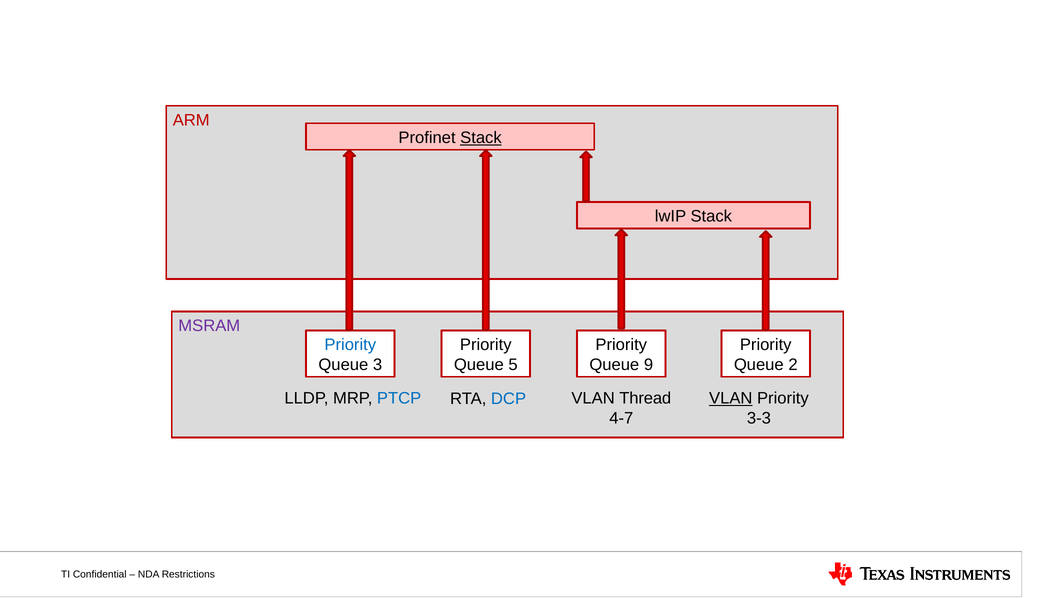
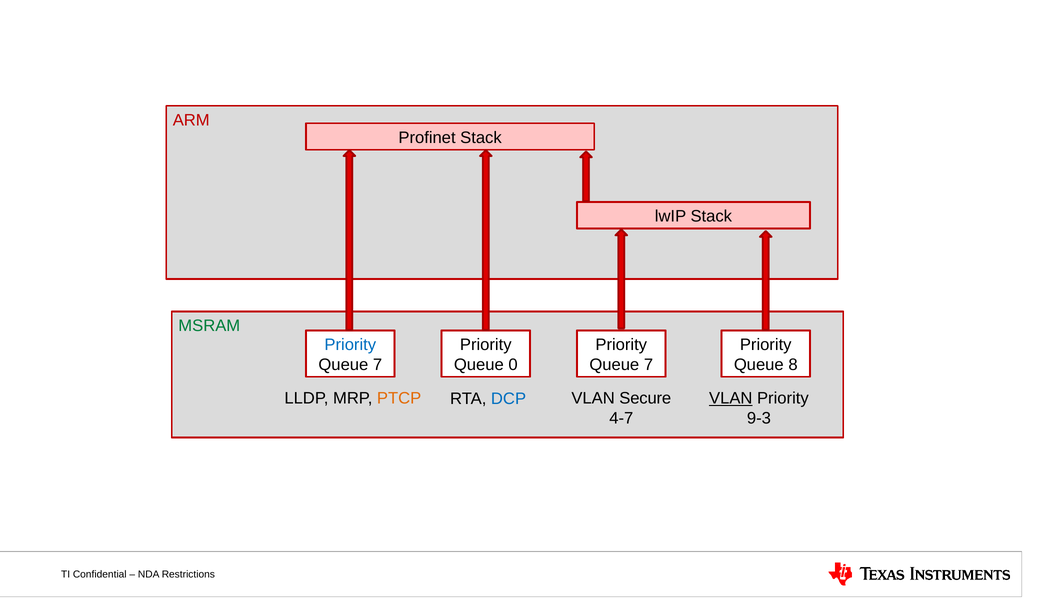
Stack at (481, 138) underline: present -> none
MSRAM colour: purple -> green
3 at (378, 365): 3 -> 7
5: 5 -> 0
9 at (649, 365): 9 -> 7
2: 2 -> 8
PTCP colour: blue -> orange
Thread: Thread -> Secure
3-3: 3-3 -> 9-3
